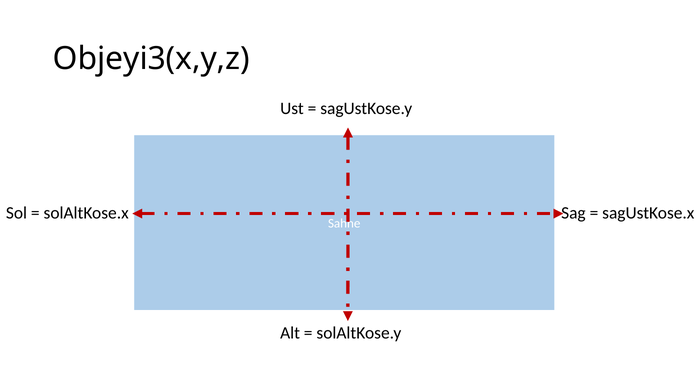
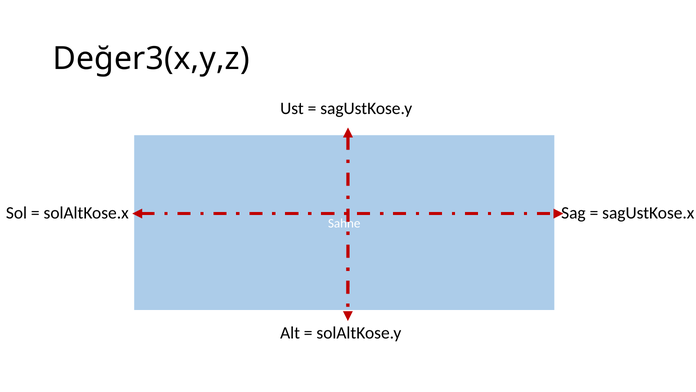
Objeyi3(x,y,z: Objeyi3(x,y,z -> Değer3(x,y,z
